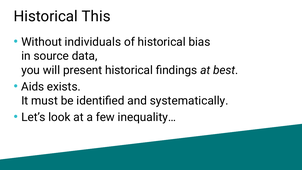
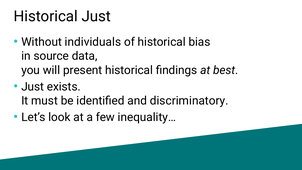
Historical This: This -> Just
Aids at (33, 87): Aids -> Just
systematically: systematically -> discriminatory
